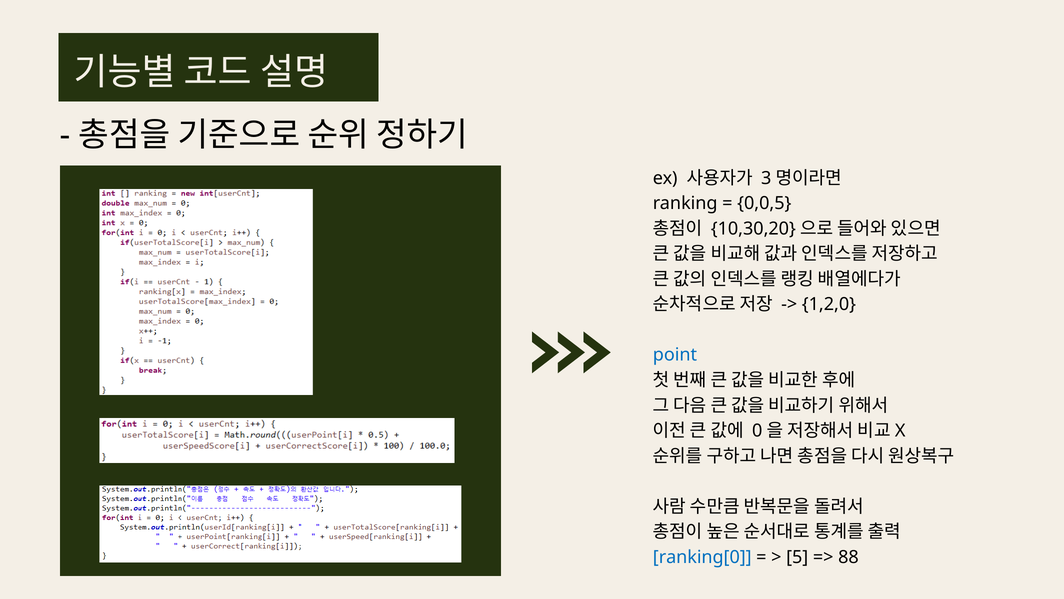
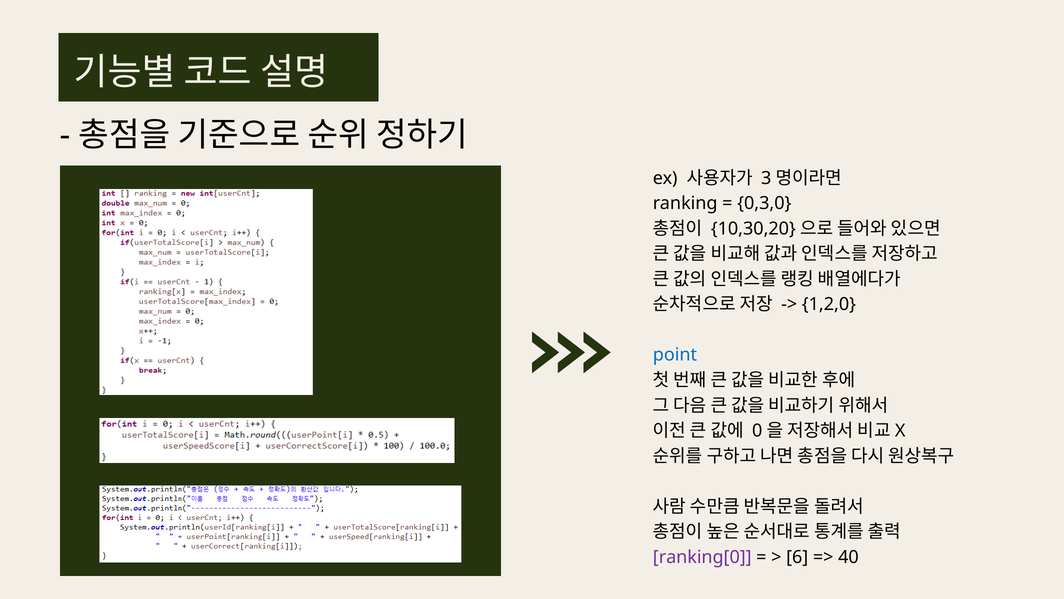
0,0,5: 0,0,5 -> 0,3,0
ranking[0 colour: blue -> purple
5: 5 -> 6
88: 88 -> 40
